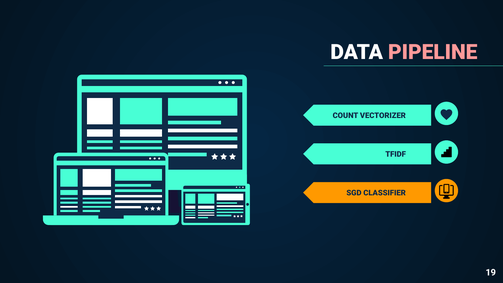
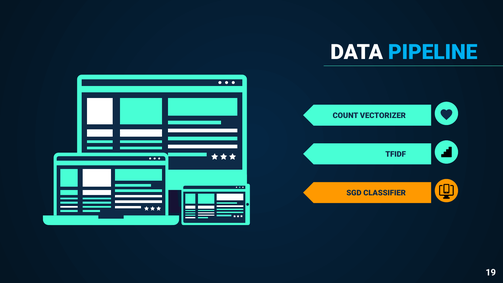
PIPELINE colour: pink -> light blue
